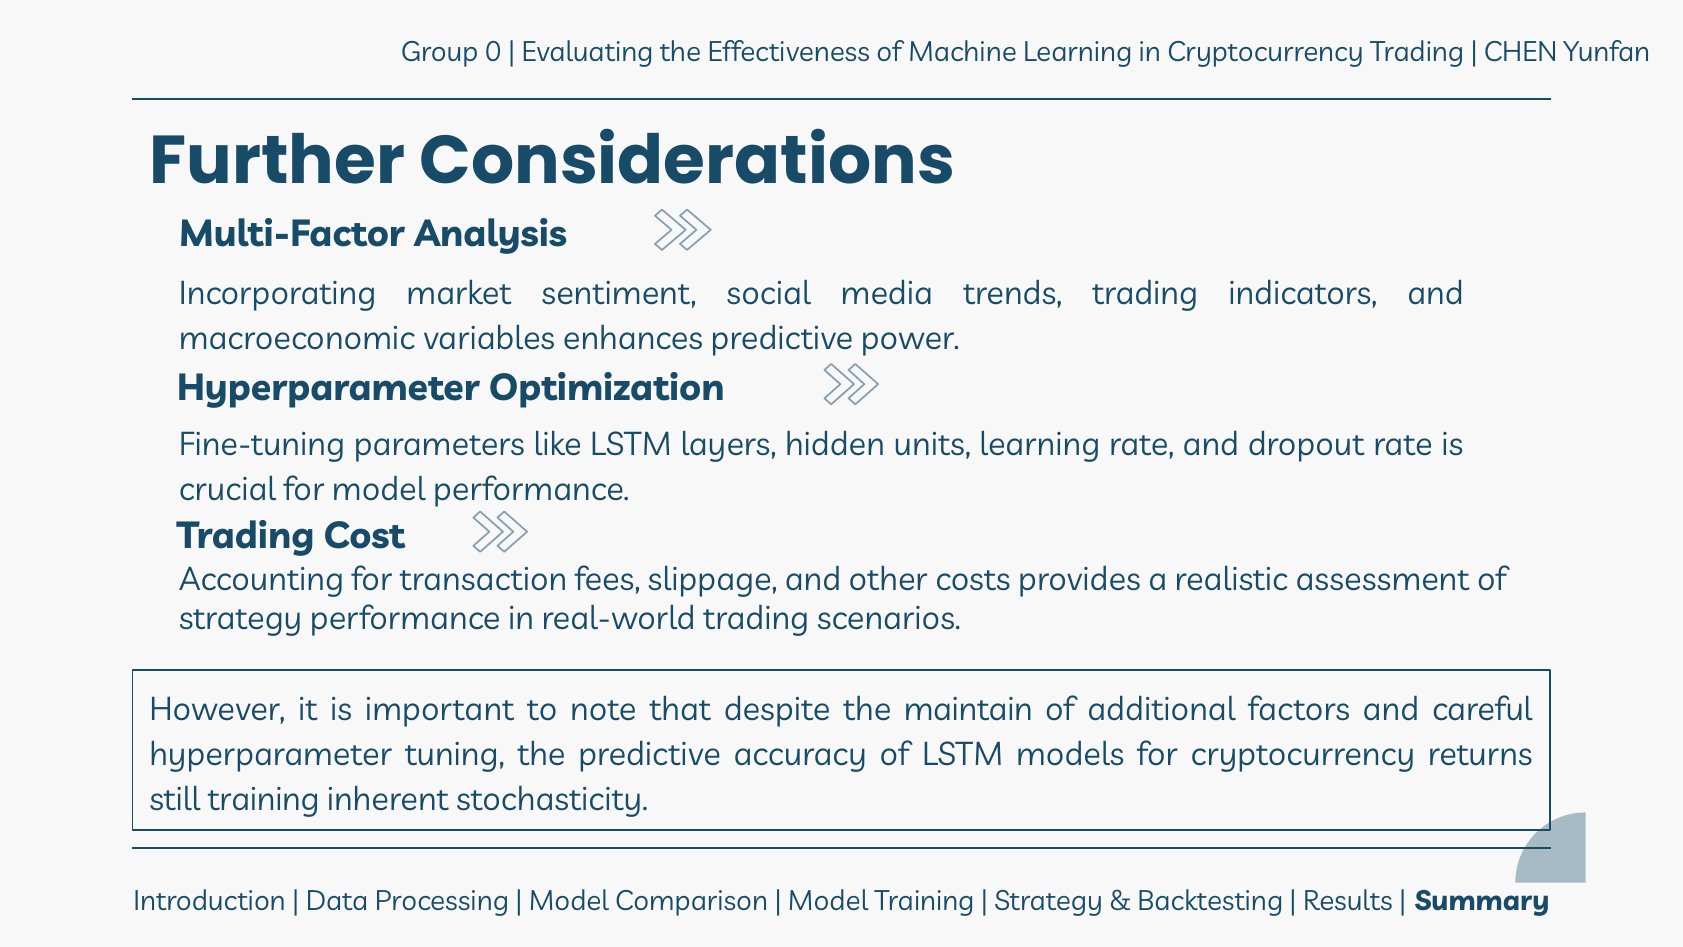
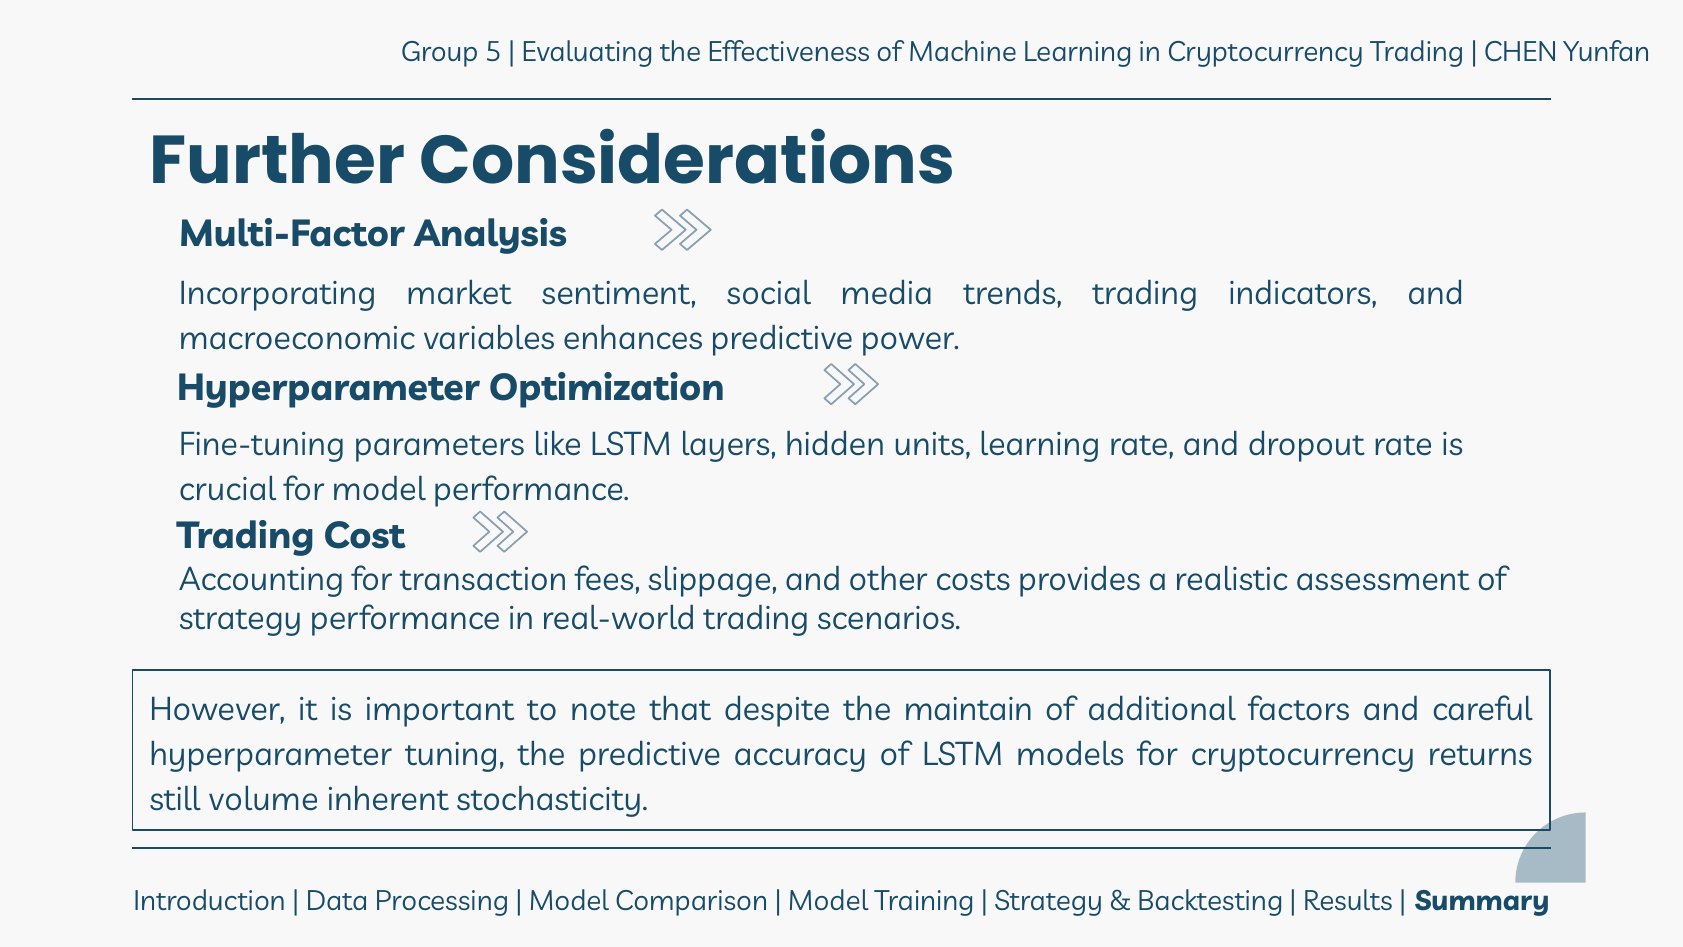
0: 0 -> 5
still training: training -> volume
